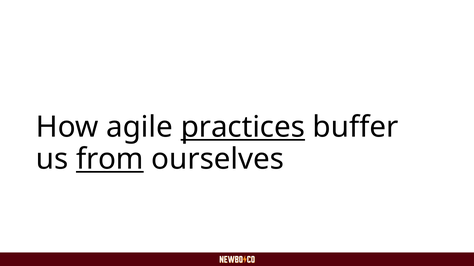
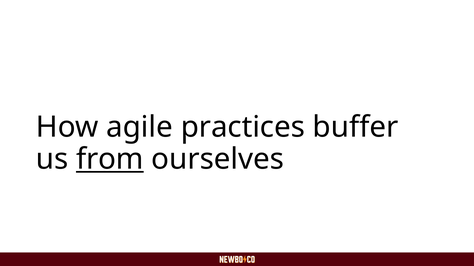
practices underline: present -> none
